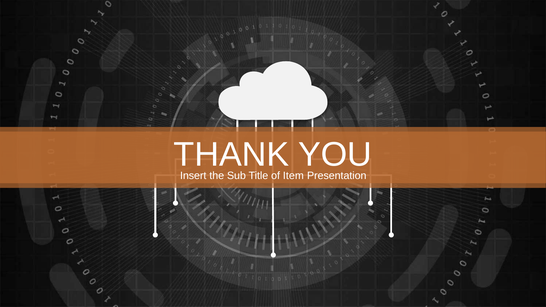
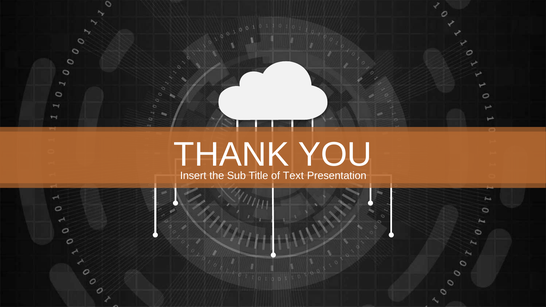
Item: Item -> Text
